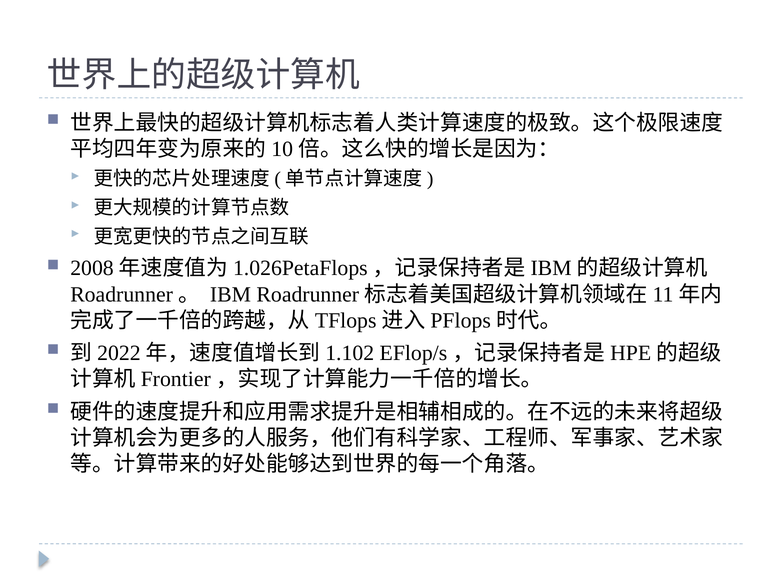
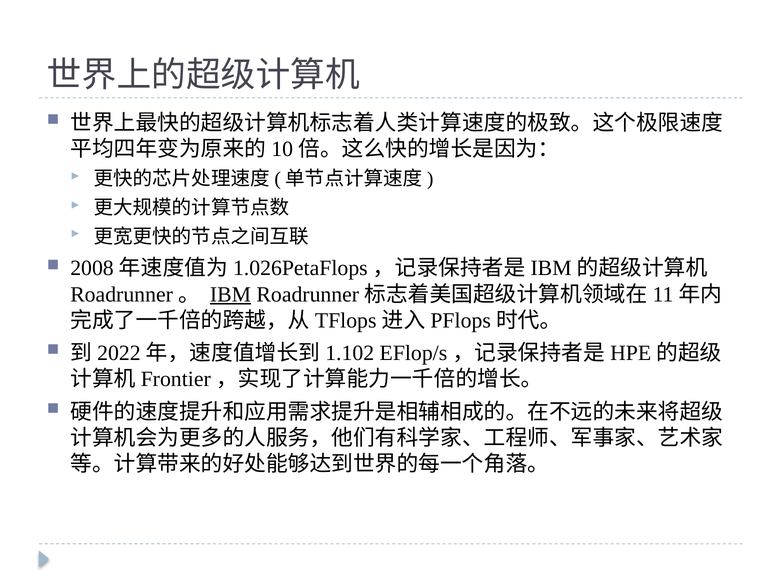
IBM underline: none -> present
